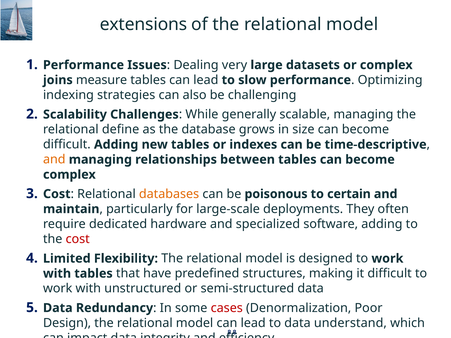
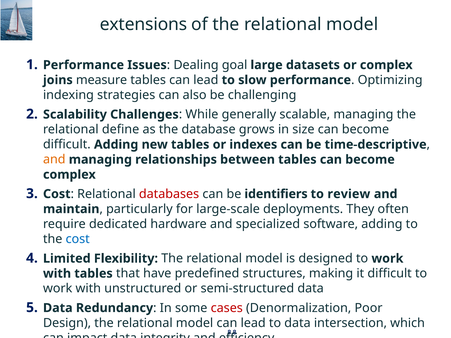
very: very -> goal
databases colour: orange -> red
poisonous: poisonous -> identifiers
certain: certain -> review
cost at (78, 239) colour: red -> blue
understand: understand -> intersection
